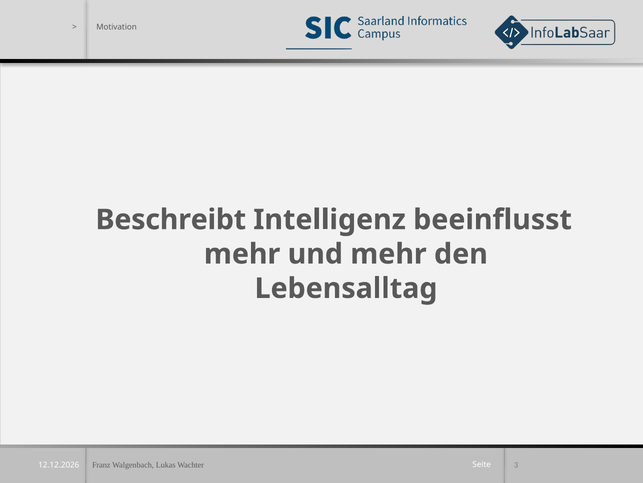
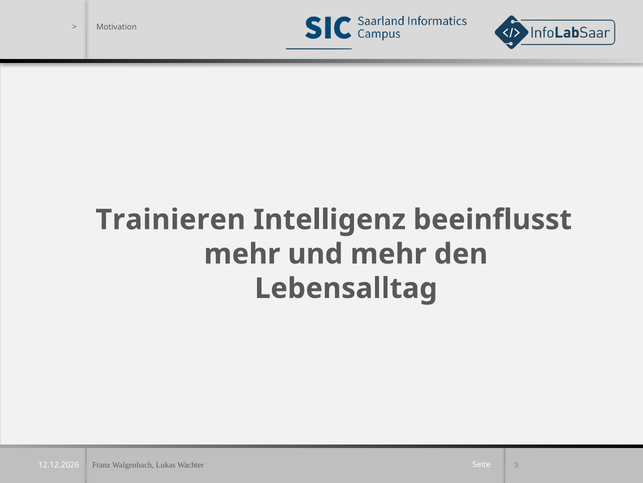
Beschreibt: Beschreibt -> Trainieren
